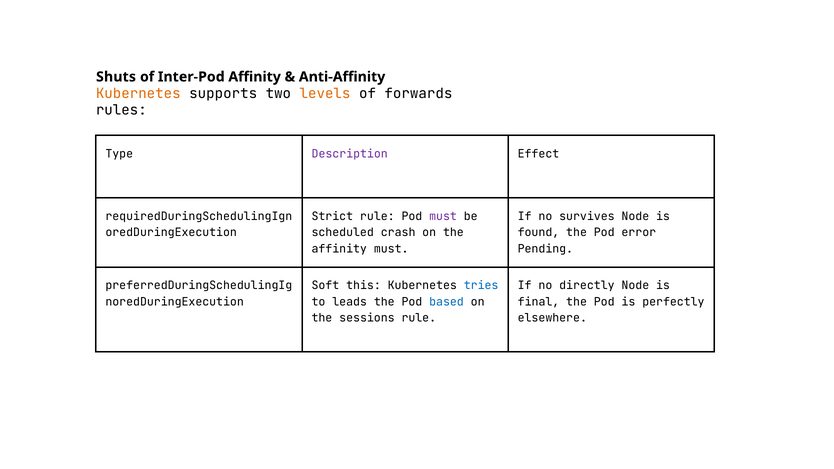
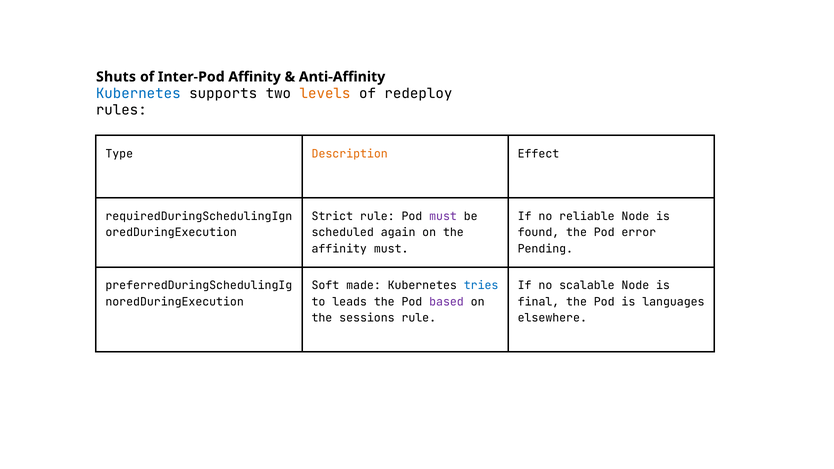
Kubernetes at (138, 94) colour: orange -> blue
forwards: forwards -> redeploy
Description colour: purple -> orange
survives: survives -> reliable
crash: crash -> again
this: this -> made
directly: directly -> scalable
based colour: blue -> purple
perfectly: perfectly -> languages
